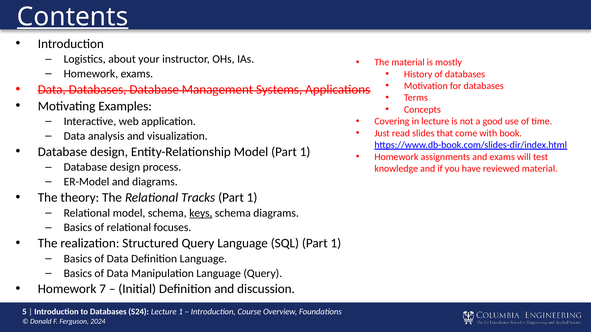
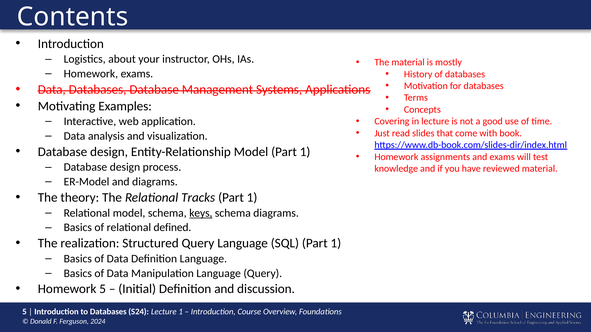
Contents underline: present -> none
focuses: focuses -> defined
Homework 7: 7 -> 5
